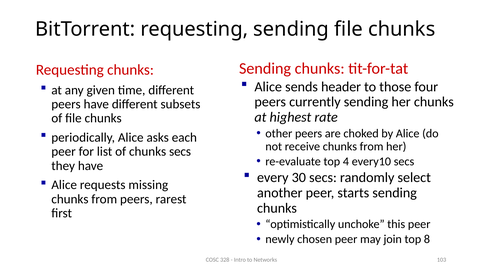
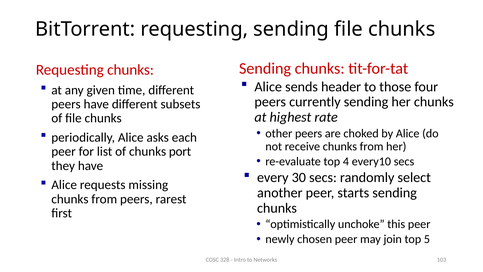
chunks secs: secs -> port
8: 8 -> 5
